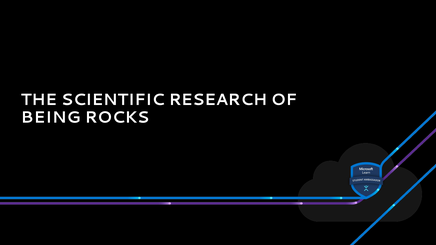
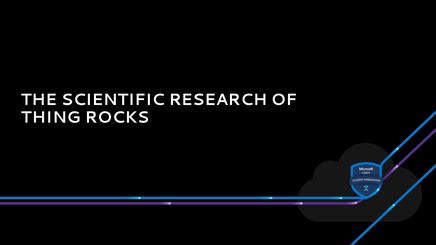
BEING: BEING -> THING
